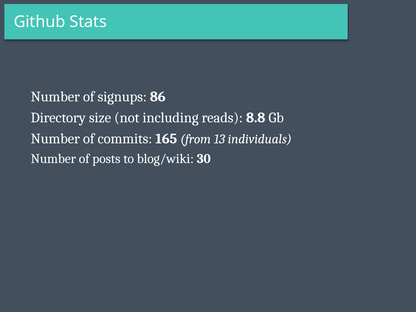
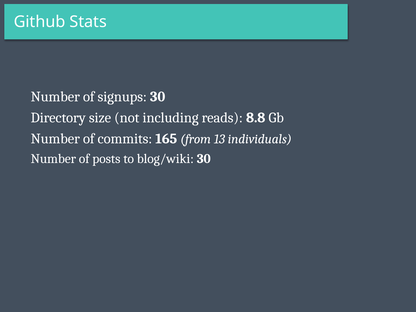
signups 86: 86 -> 30
